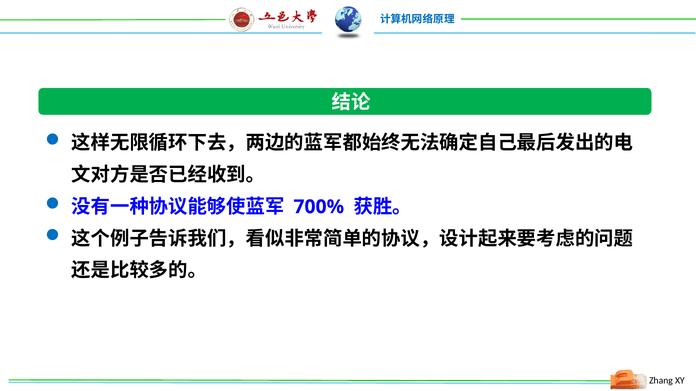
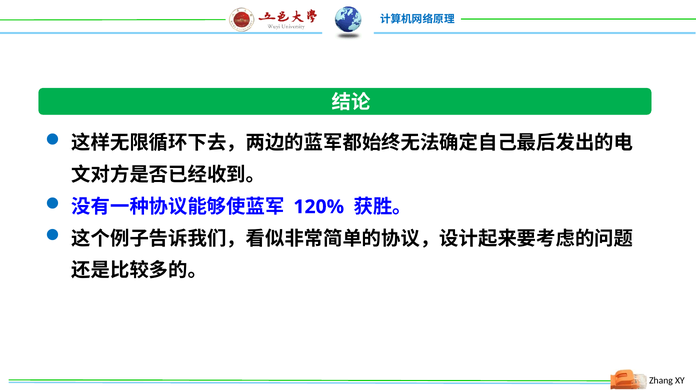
700%: 700% -> 120%
